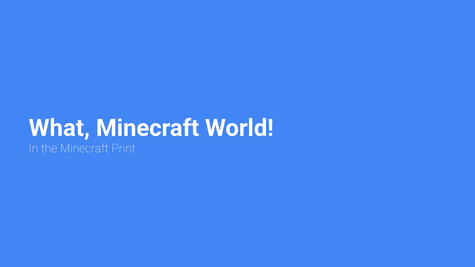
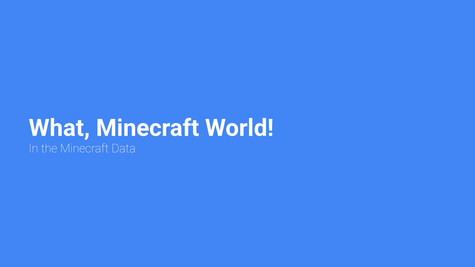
Print: Print -> Data
